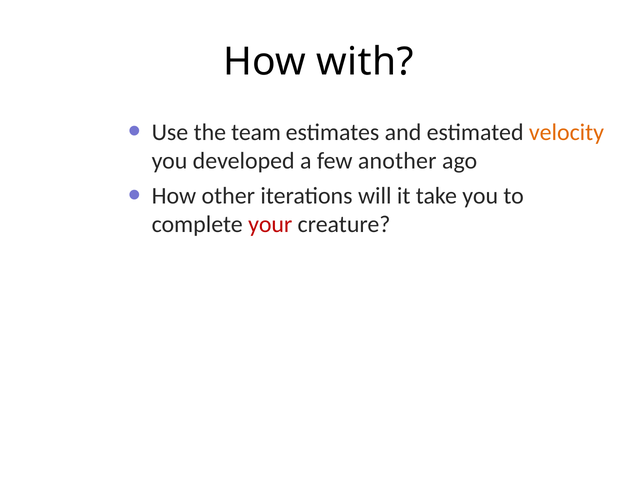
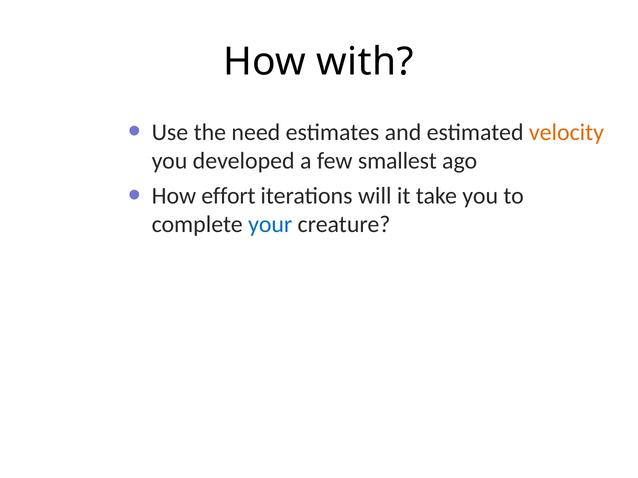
team: team -> need
another: another -> smallest
other: other -> effort
your colour: red -> blue
